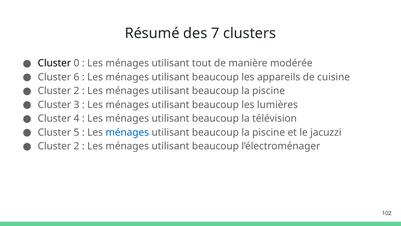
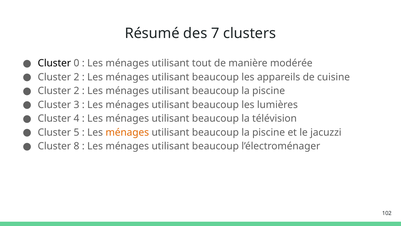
6 at (76, 77): 6 -> 2
ménages at (127, 132) colour: blue -> orange
2 at (76, 146): 2 -> 8
